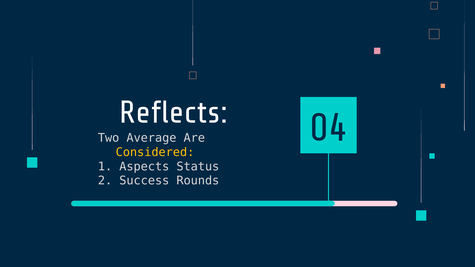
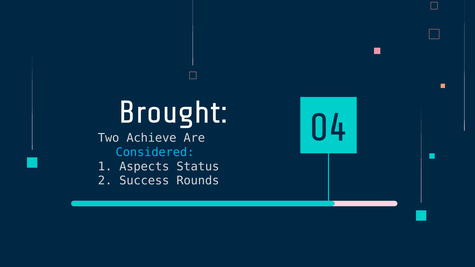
Reflects: Reflects -> Brought
Average: Average -> Achieve
Considered colour: yellow -> light blue
